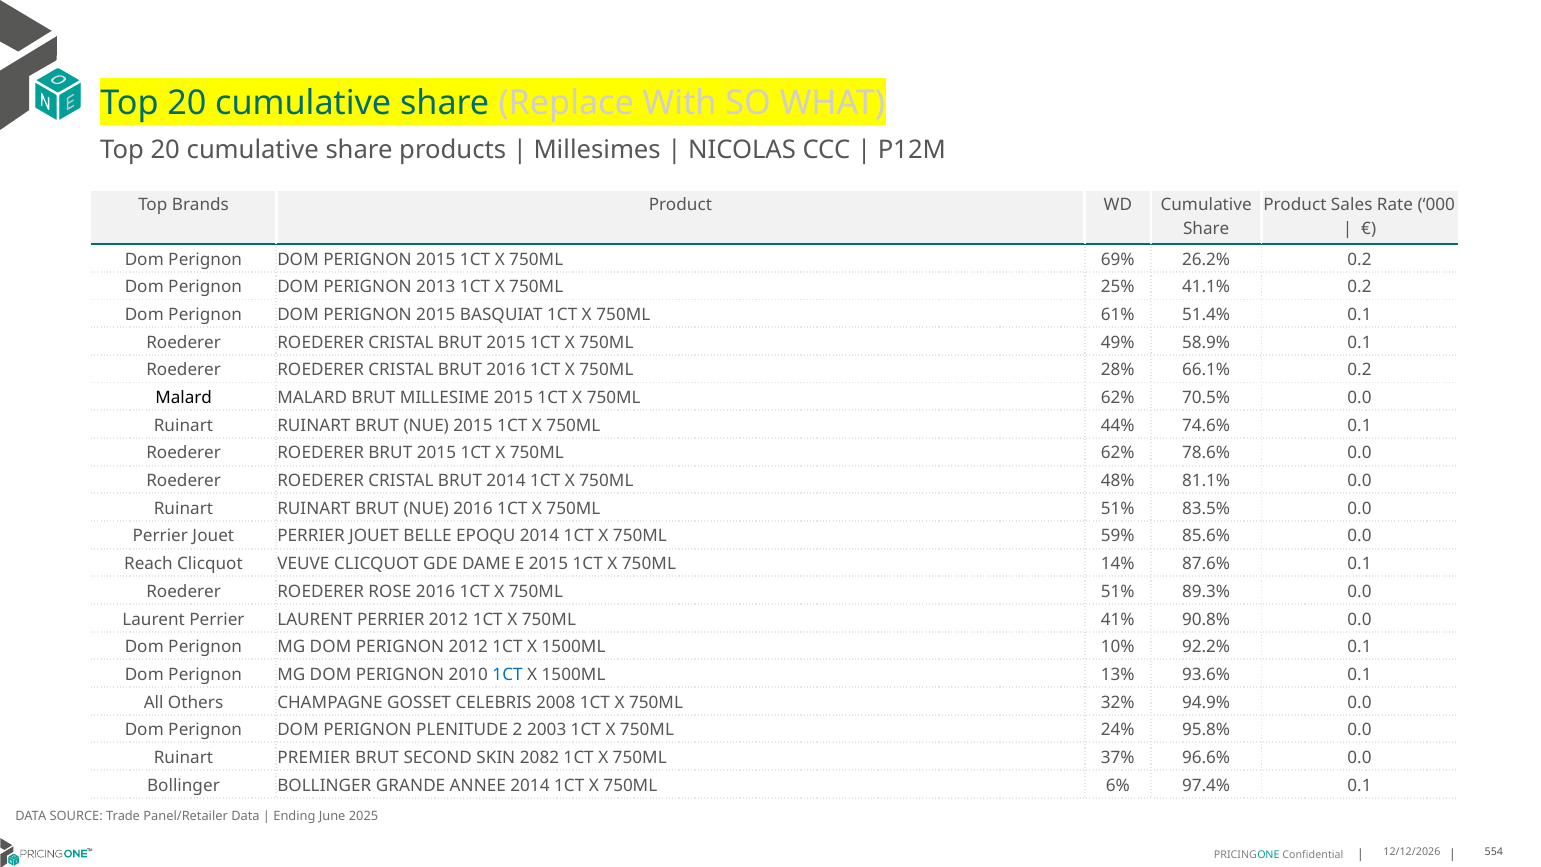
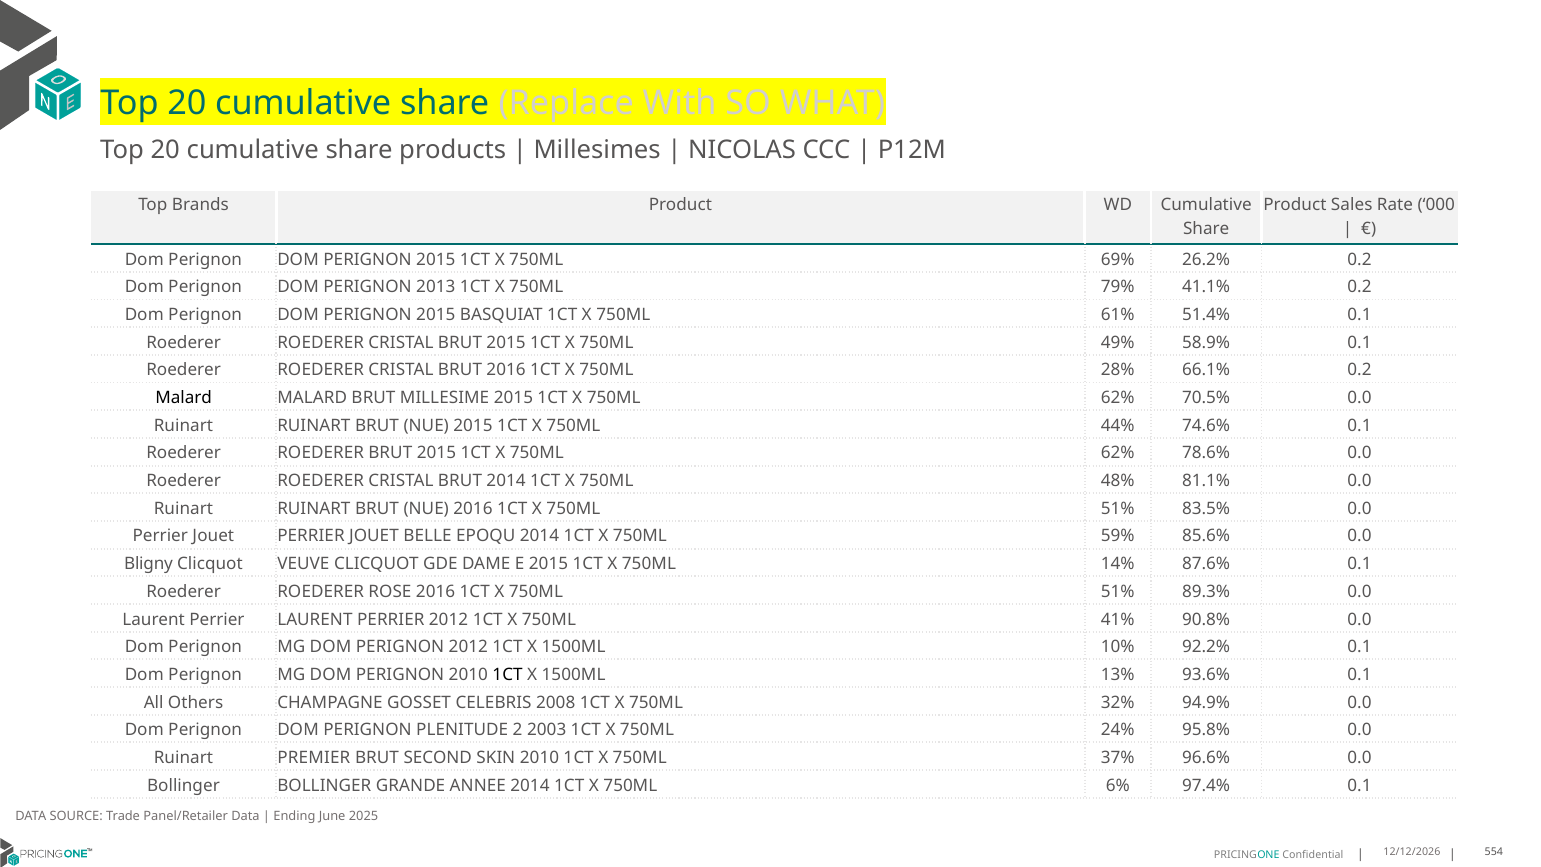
25%: 25% -> 79%
Reach: Reach -> Bligny
1CT at (508, 675) colour: blue -> black
SKIN 2082: 2082 -> 2010
